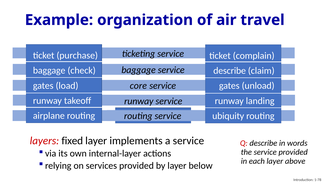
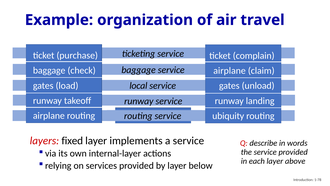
describe at (230, 71): describe -> airplane
core: core -> local
